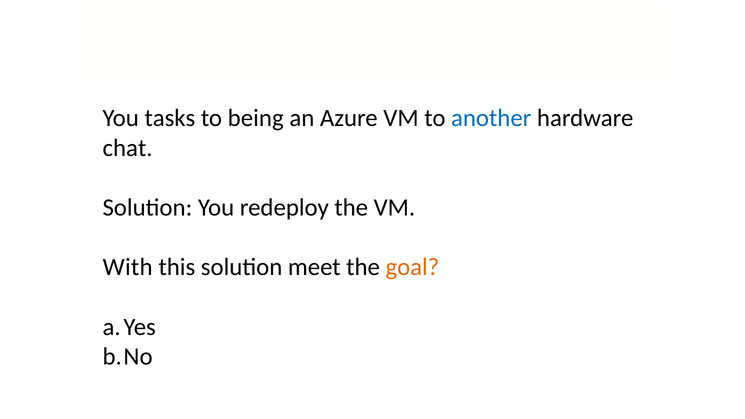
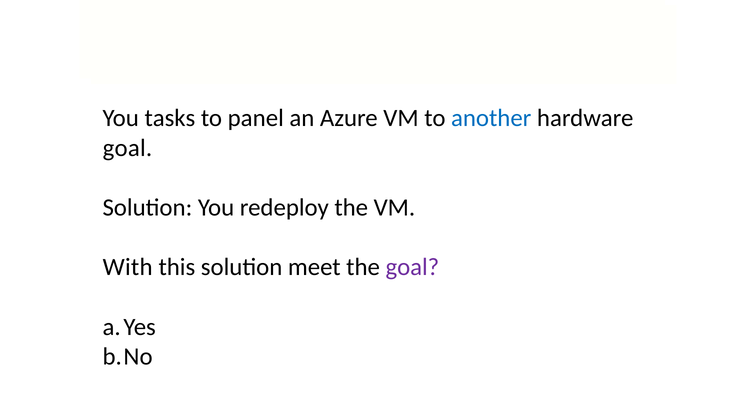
being: being -> panel
chat at (128, 148): chat -> goal
goal at (412, 267) colour: orange -> purple
